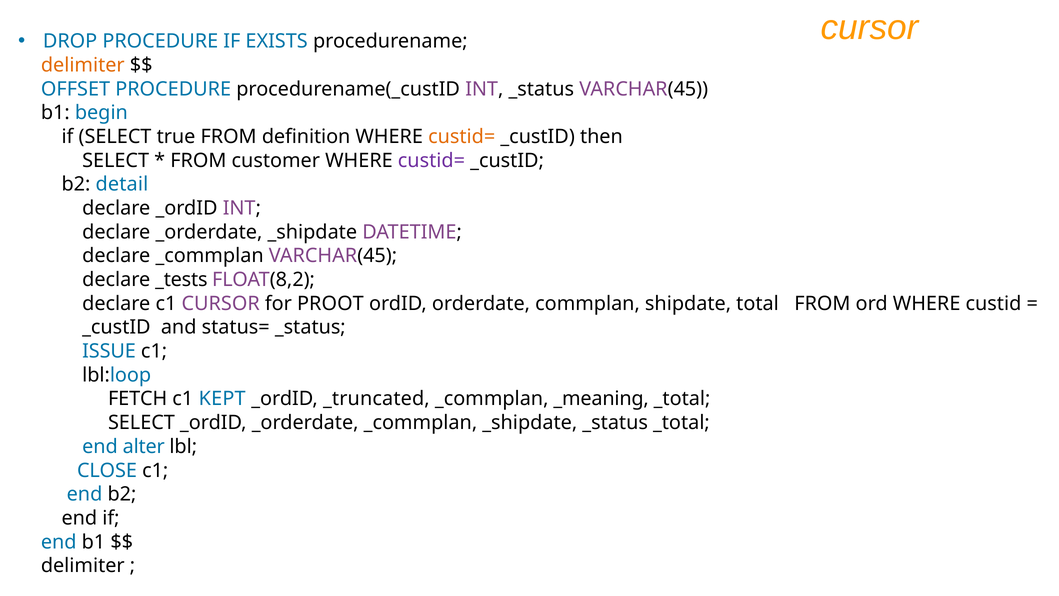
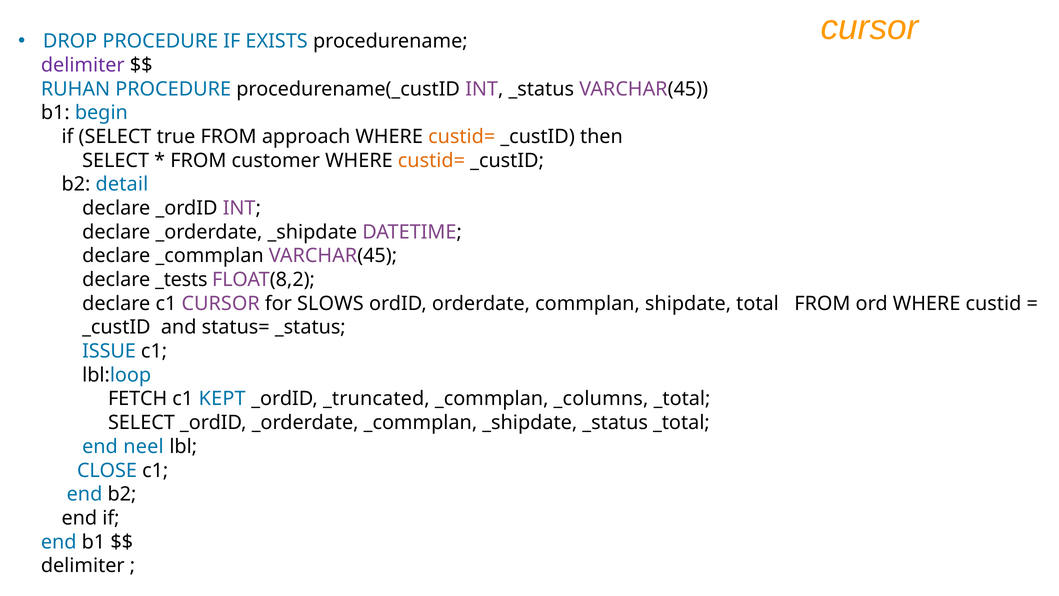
delimiter at (83, 65) colour: orange -> purple
OFFSET: OFFSET -> RUHAN
definition: definition -> approach
custid= at (431, 160) colour: purple -> orange
PROOT: PROOT -> SLOWS
_meaning: _meaning -> _columns
alter: alter -> neel
